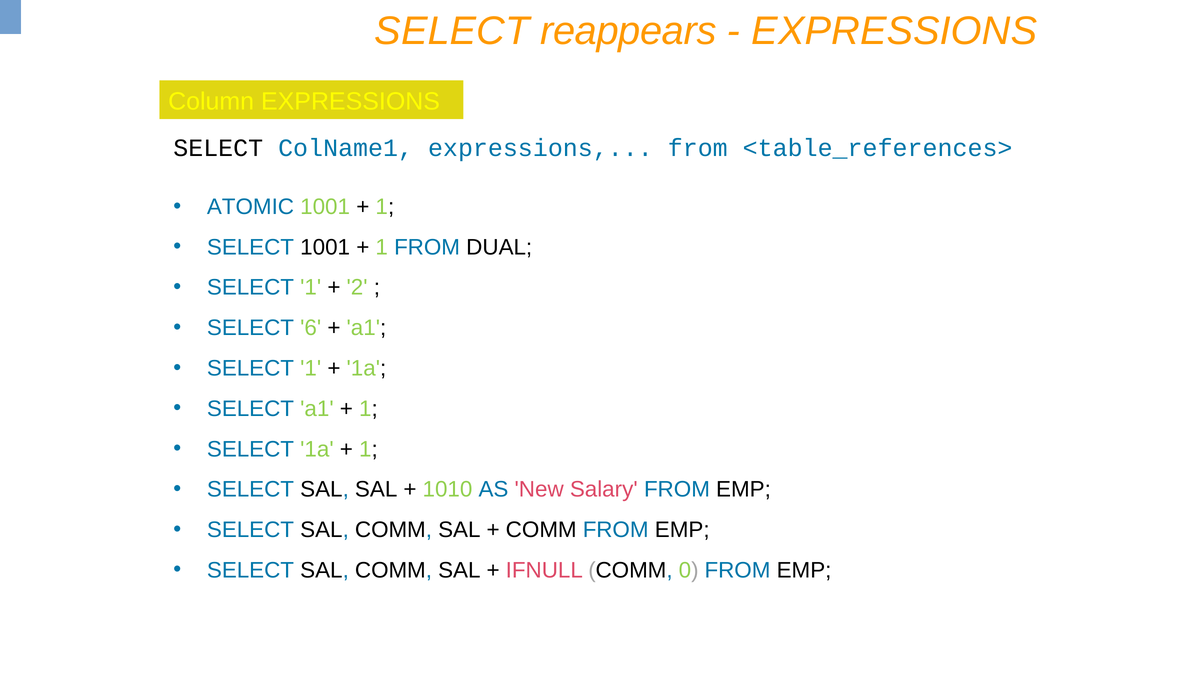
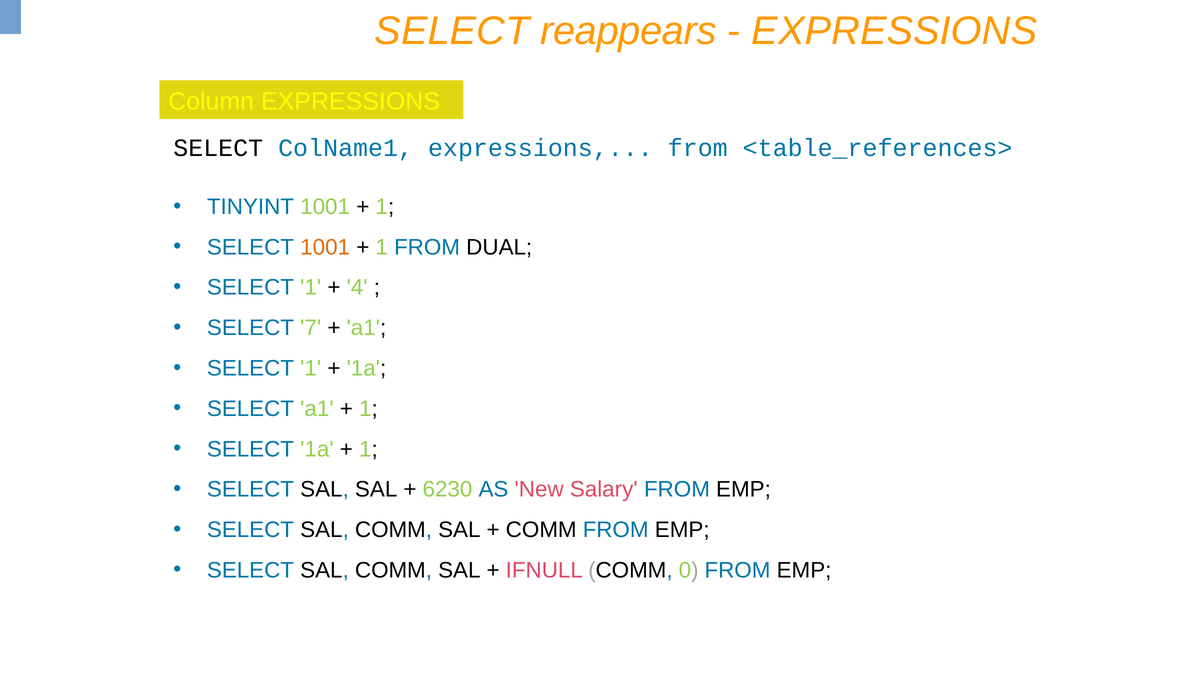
ATOMIC: ATOMIC -> TINYINT
1001 at (325, 247) colour: black -> orange
2: 2 -> 4
6: 6 -> 7
1010: 1010 -> 6230
